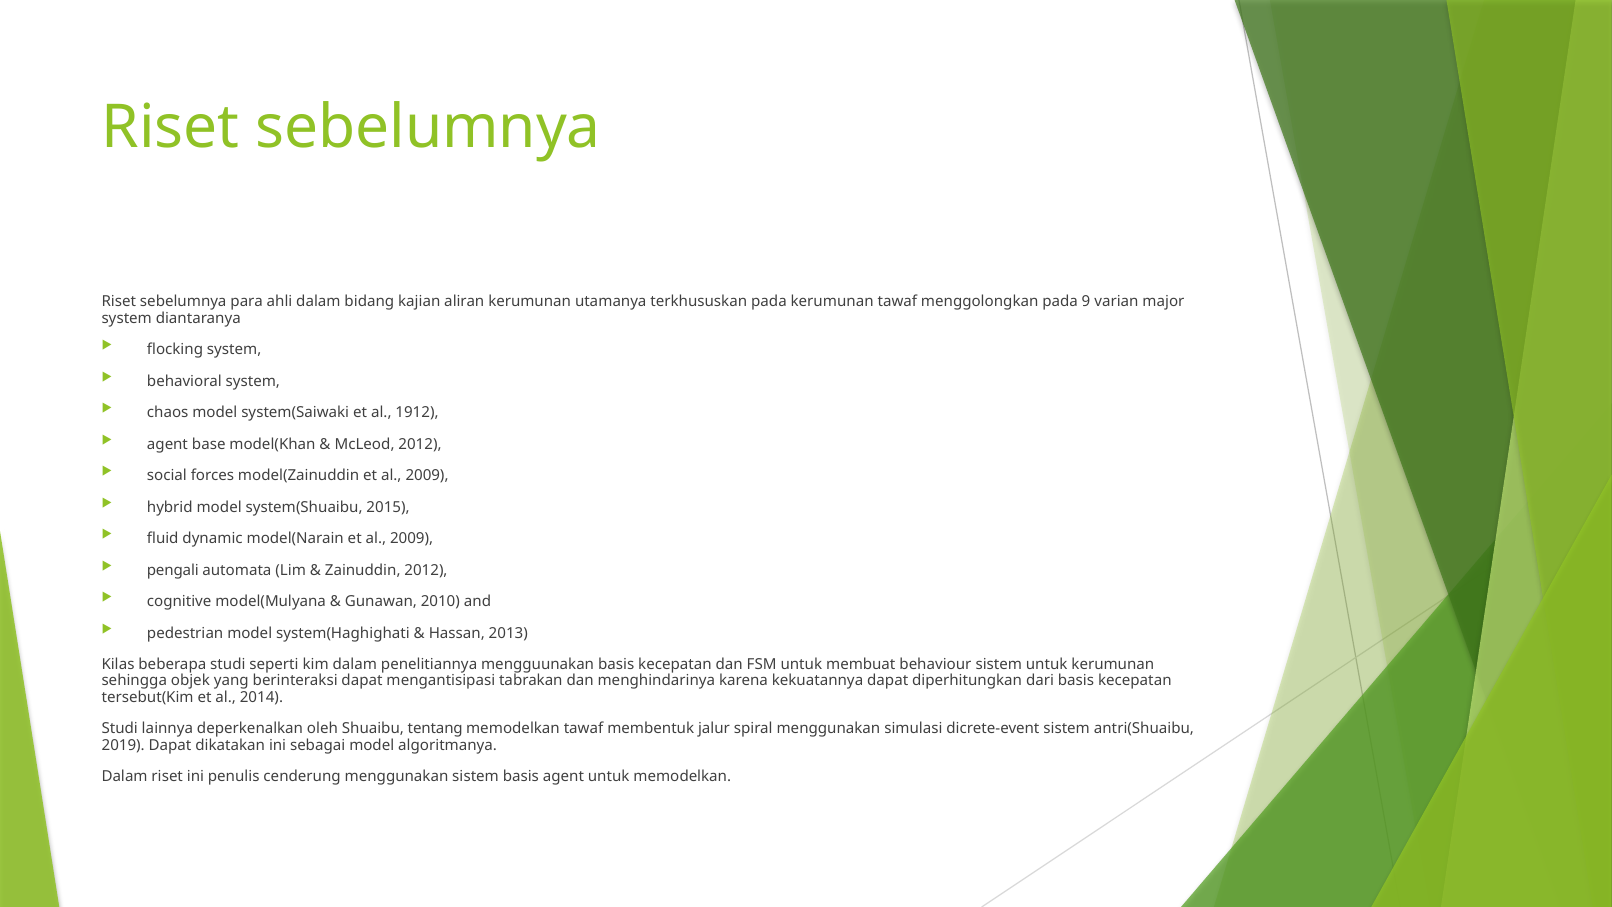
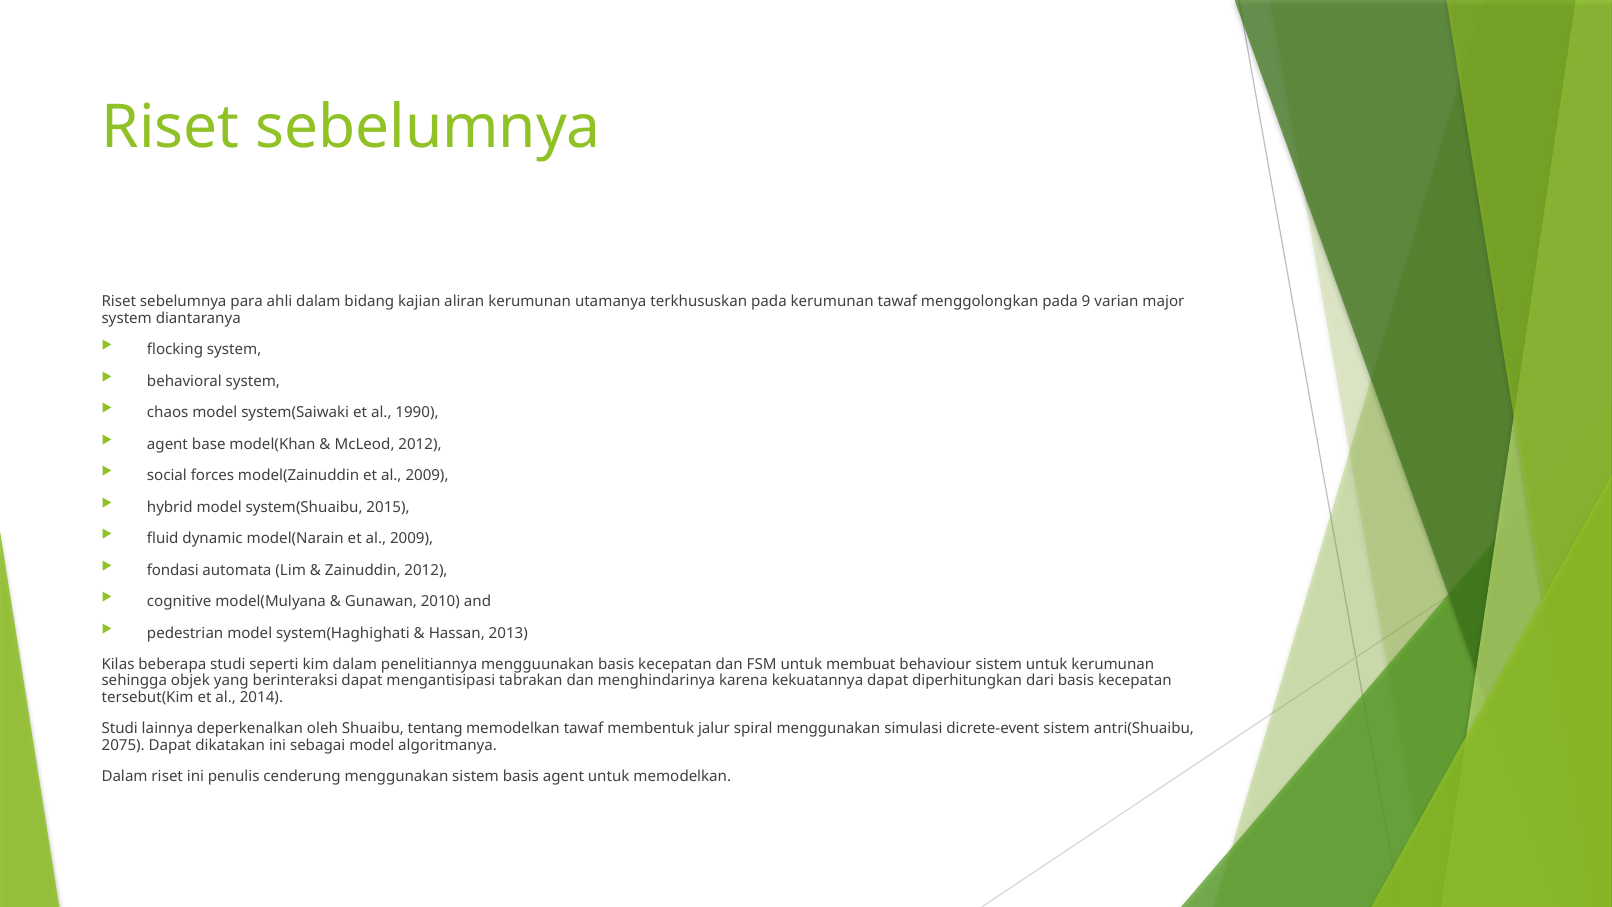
1912: 1912 -> 1990
pengali: pengali -> fondasi
2019: 2019 -> 2075
